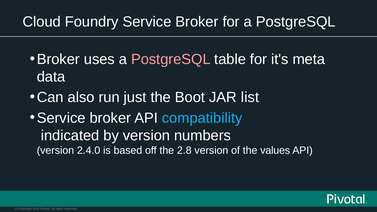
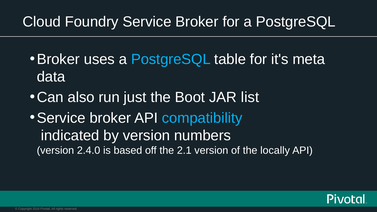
PostgreSQL at (171, 59) colour: pink -> light blue
2.8: 2.8 -> 2.1
values: values -> locally
